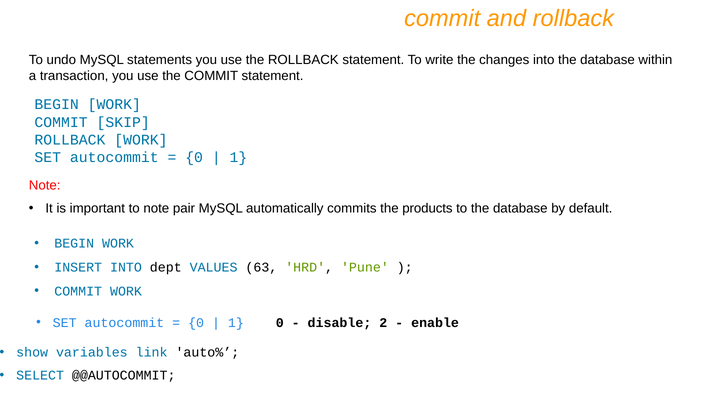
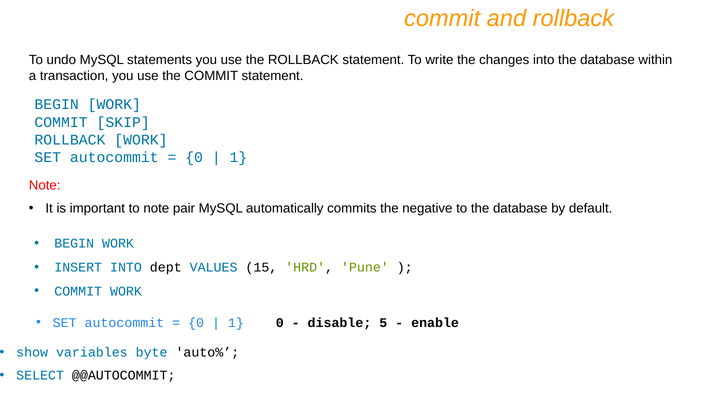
products: products -> negative
63: 63 -> 15
2: 2 -> 5
link: link -> byte
